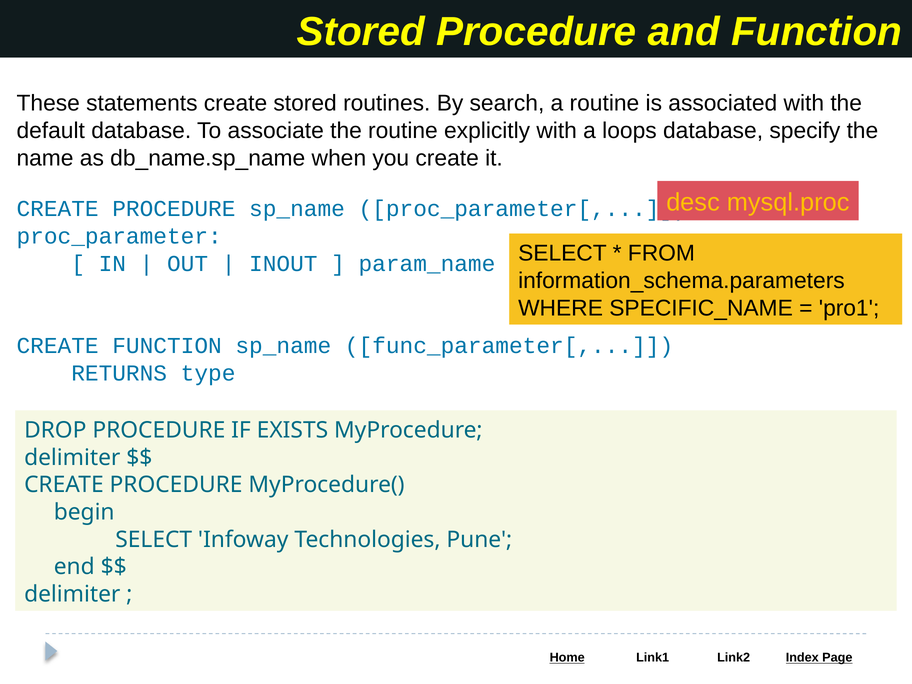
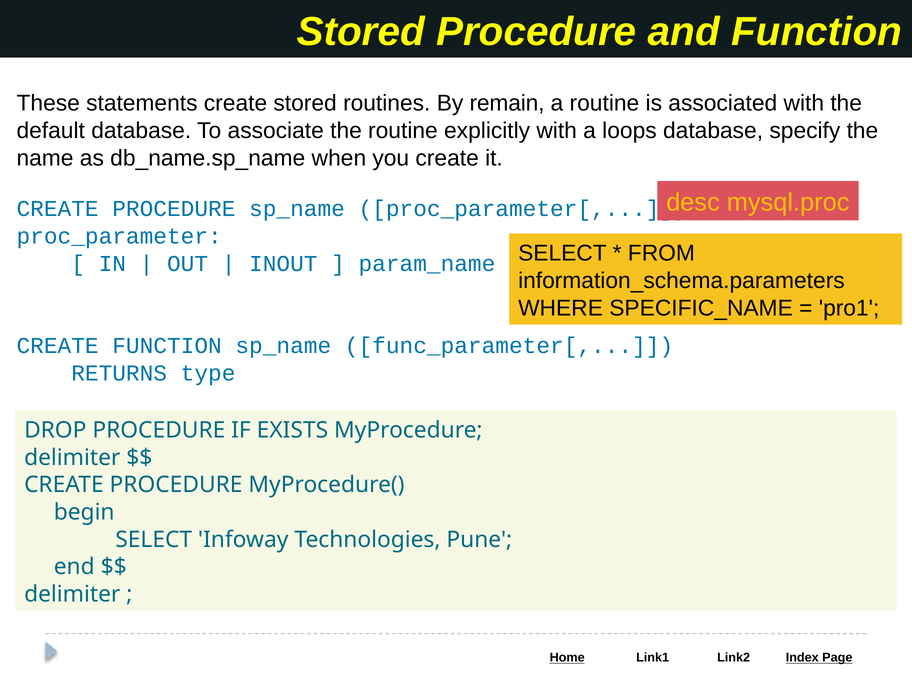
search: search -> remain
